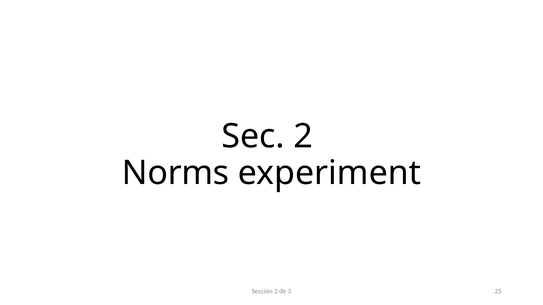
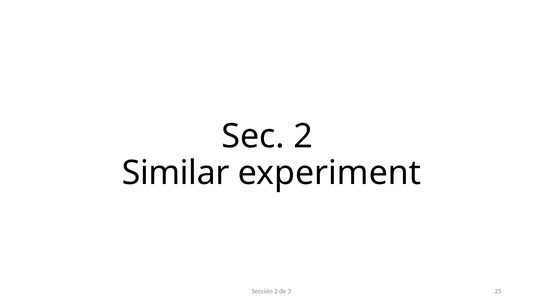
Norms: Norms -> Similar
